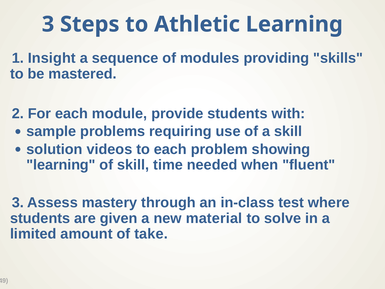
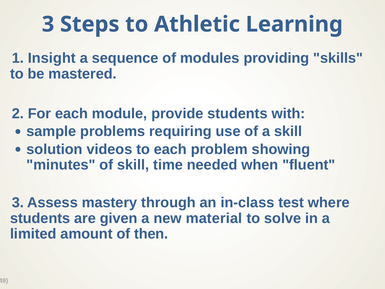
learning at (61, 165): learning -> minutes
take: take -> then
